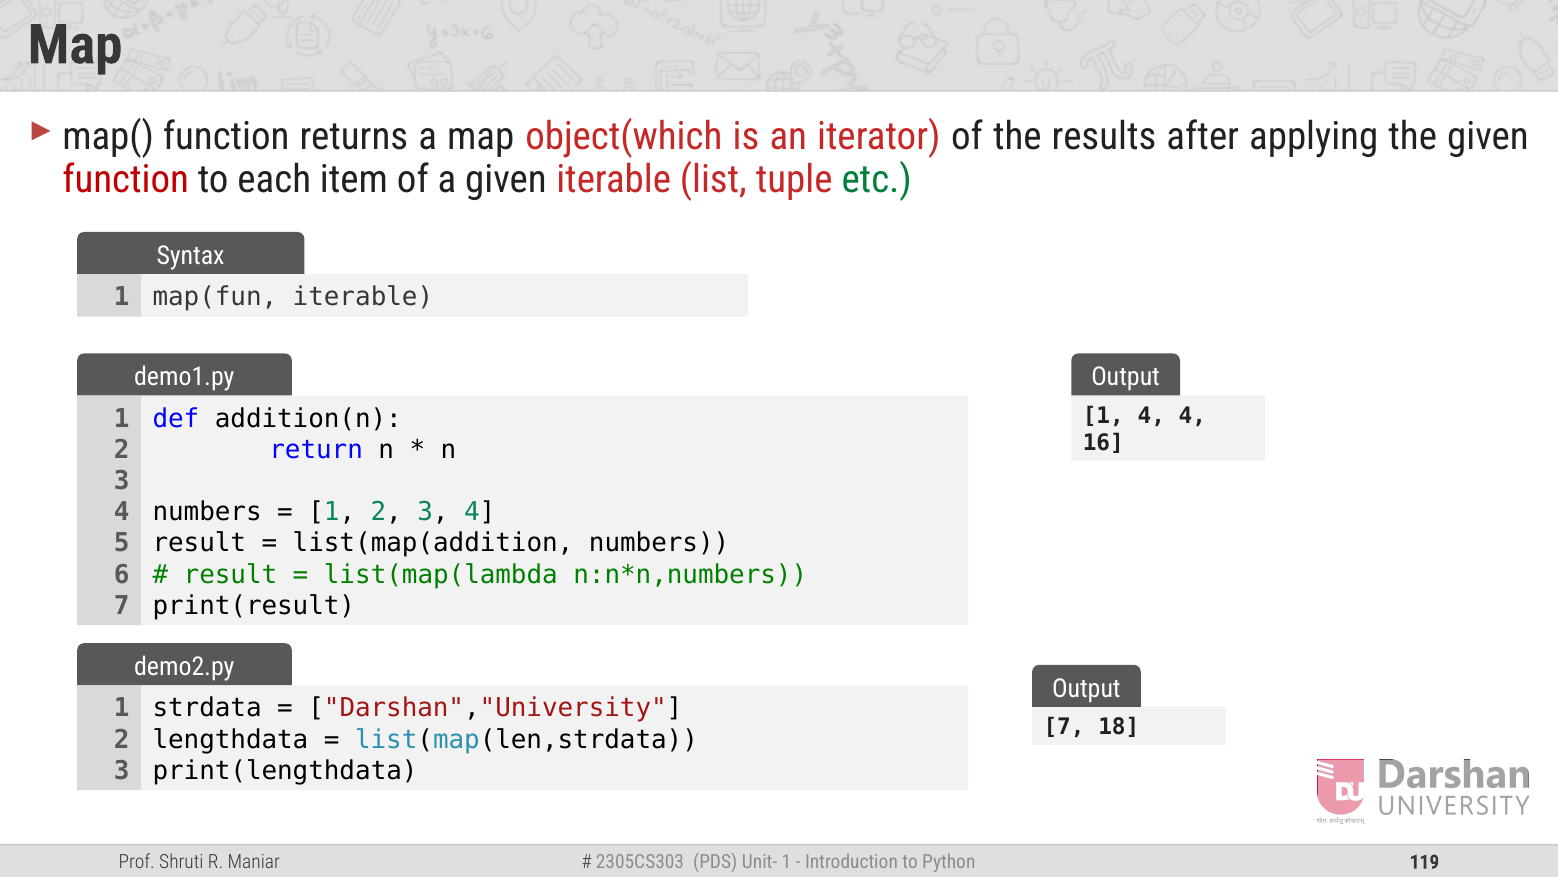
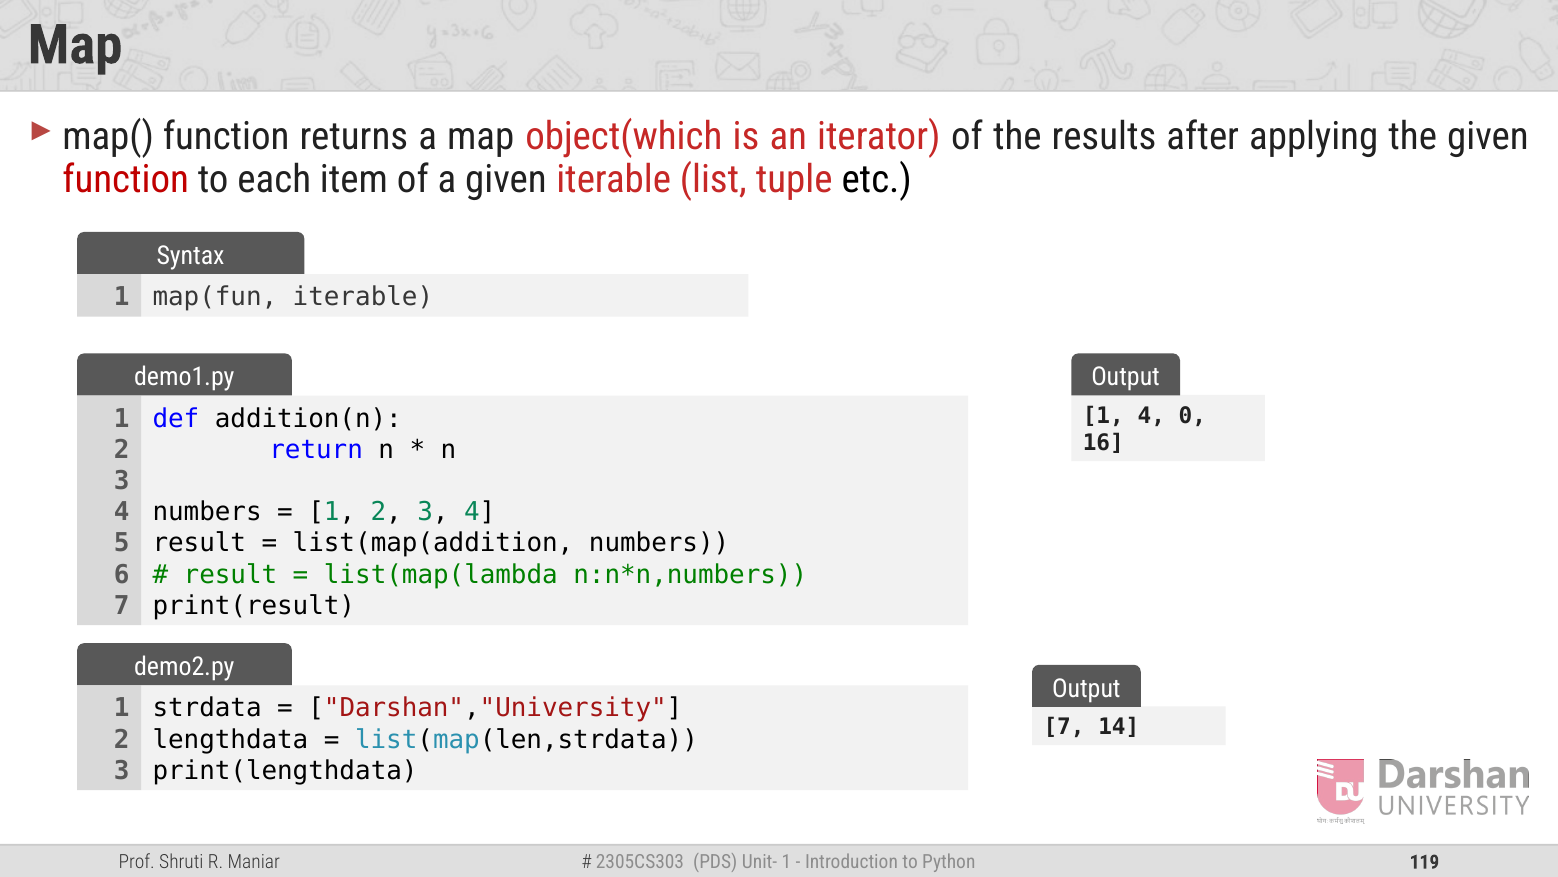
etc colour: green -> black
4 4: 4 -> 0
18: 18 -> 14
